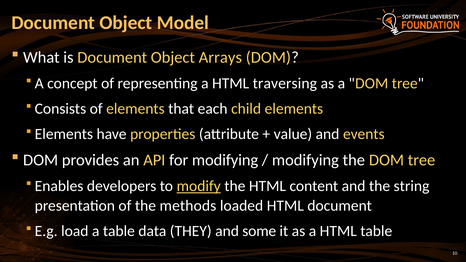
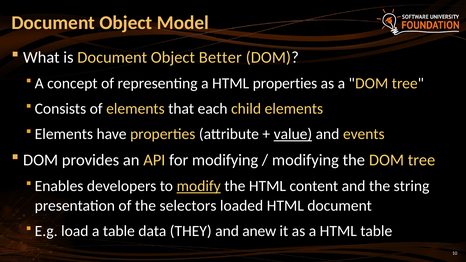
Arrays: Arrays -> Better
HTML traversing: traversing -> properties
value underline: none -> present
methods: methods -> selectors
some: some -> anew
